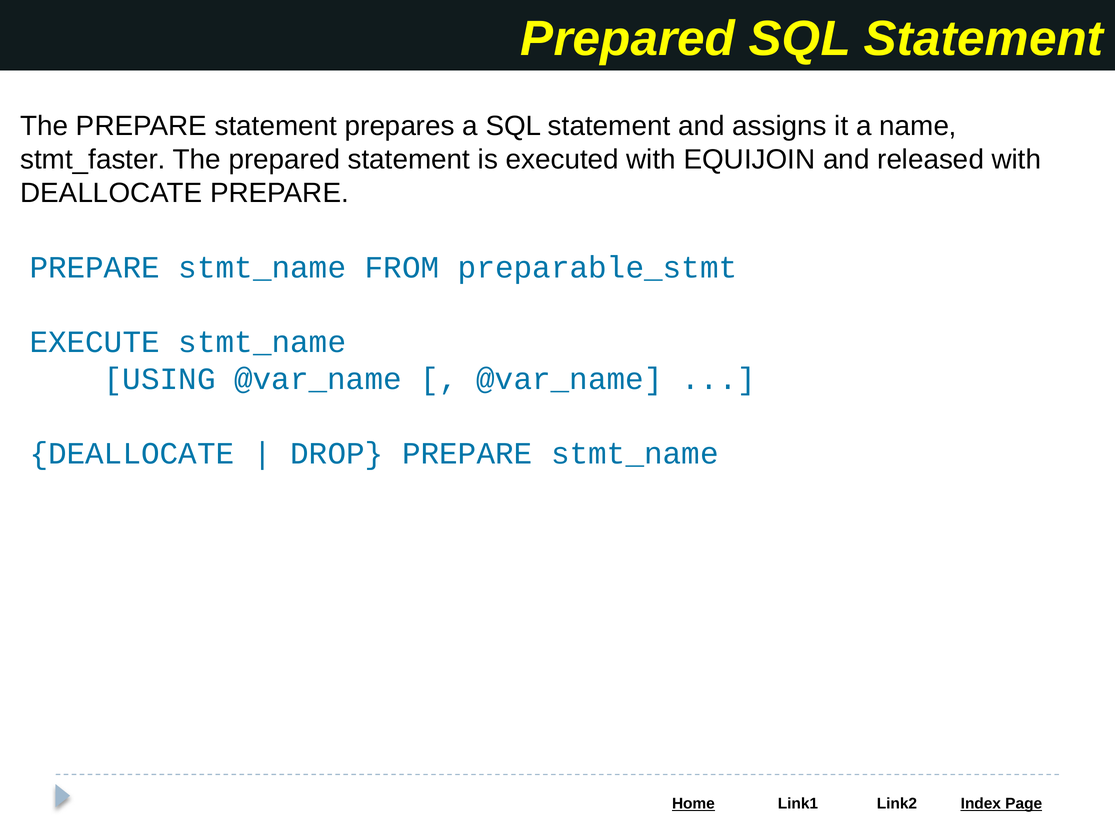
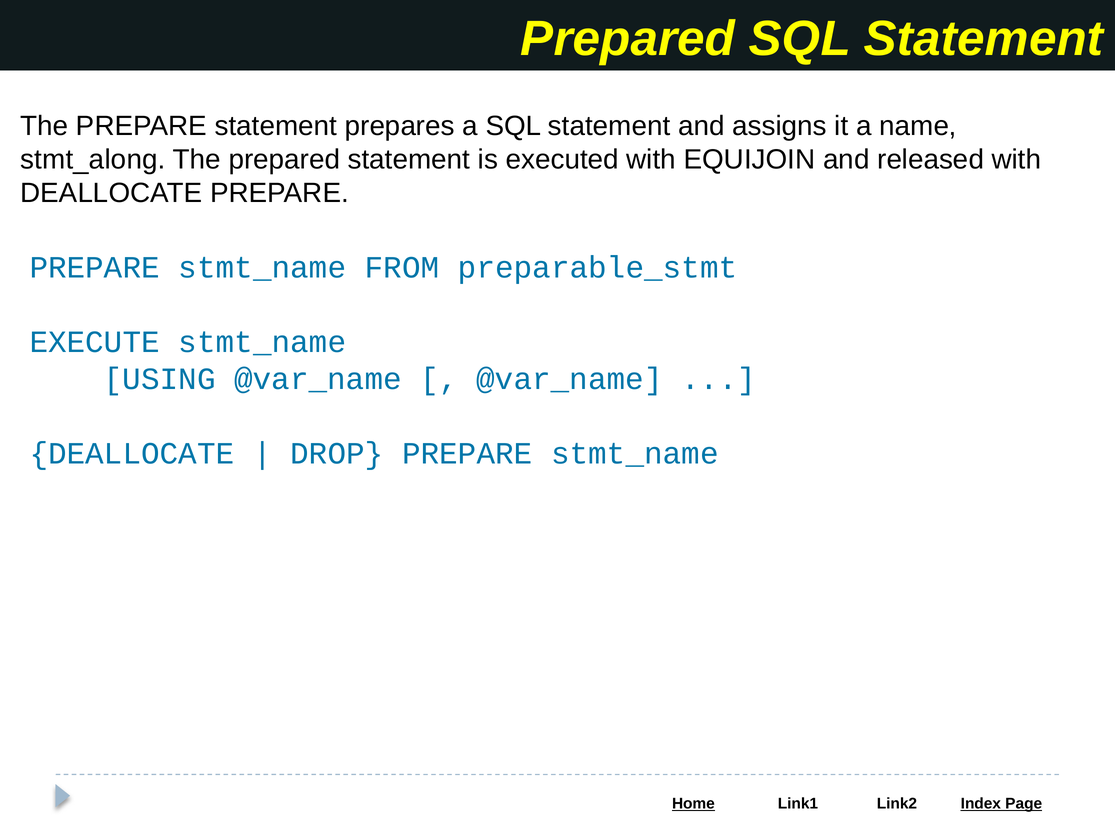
stmt_faster: stmt_faster -> stmt_along
